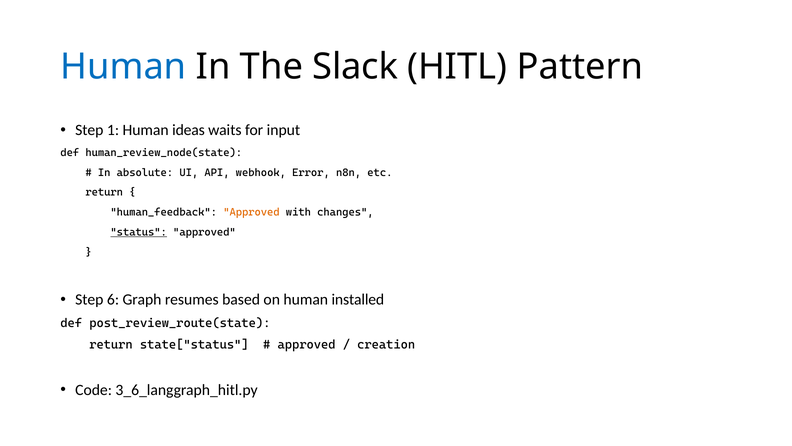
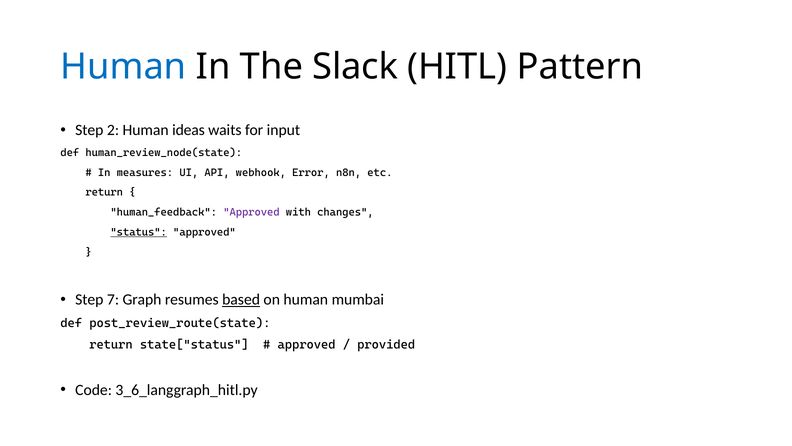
1: 1 -> 2
absolute: absolute -> measures
Approved at (251, 212) colour: orange -> purple
6: 6 -> 7
based underline: none -> present
installed: installed -> mumbai
creation: creation -> provided
